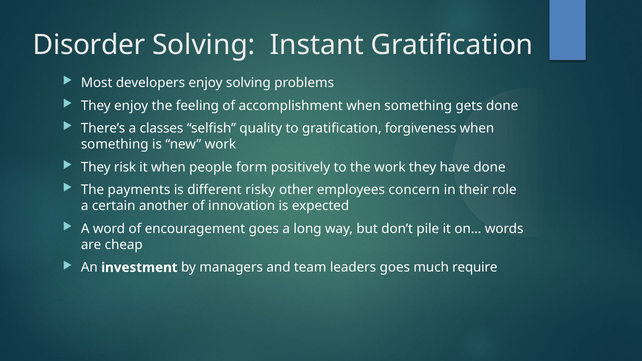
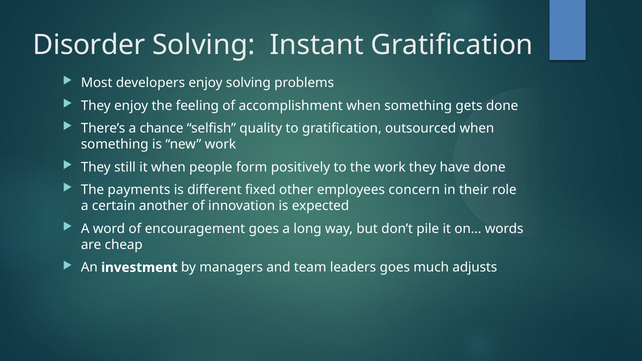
classes: classes -> chance
forgiveness: forgiveness -> outsourced
risk: risk -> still
risky: risky -> fixed
require: require -> adjusts
